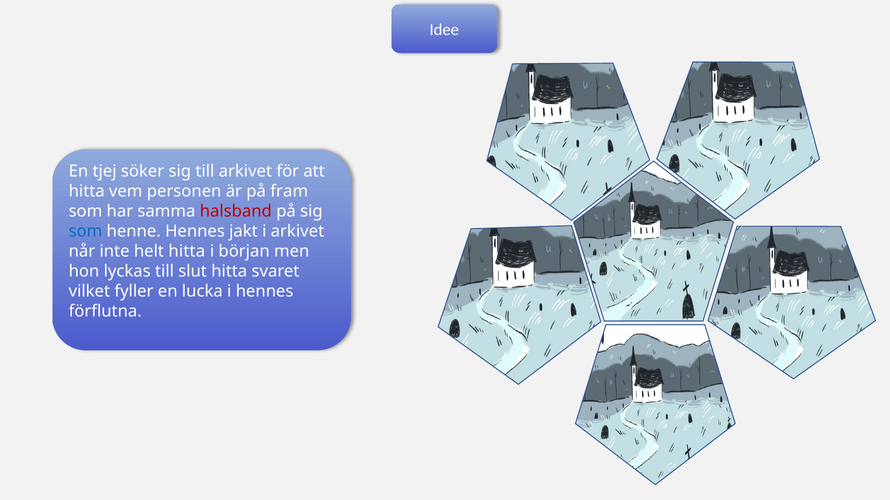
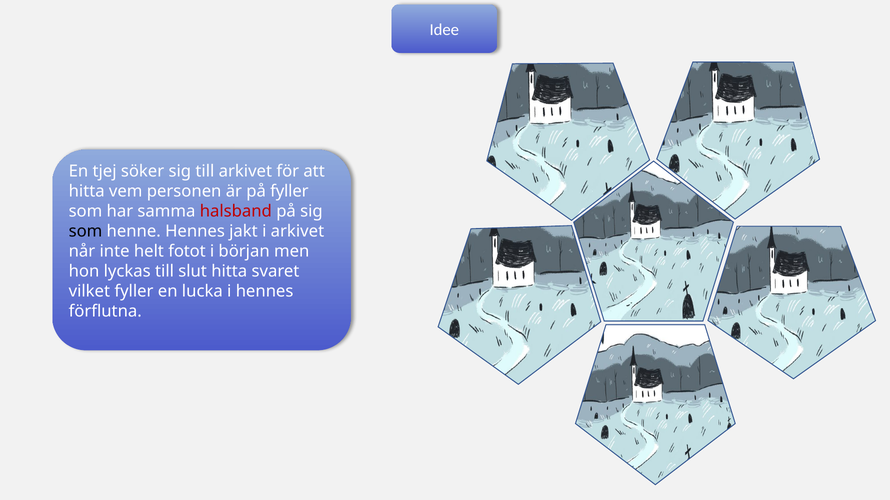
på fram: fram -> fyller
som at (86, 231) colour: blue -> black
helt hitta: hitta -> fotot
